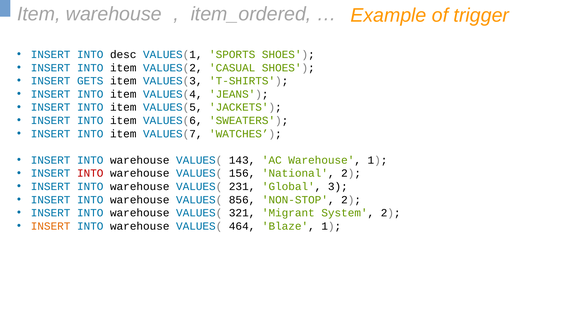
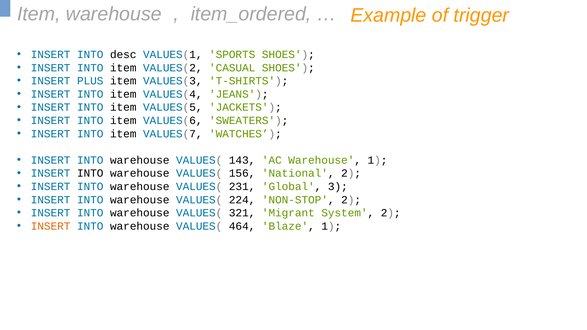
GETS: GETS -> PLUS
INTO at (90, 173) colour: red -> black
856: 856 -> 224
